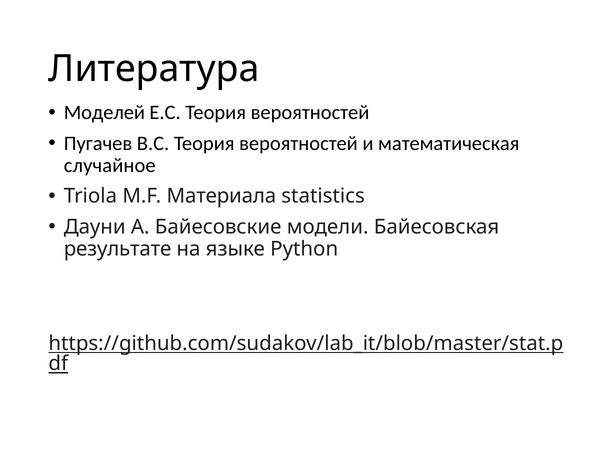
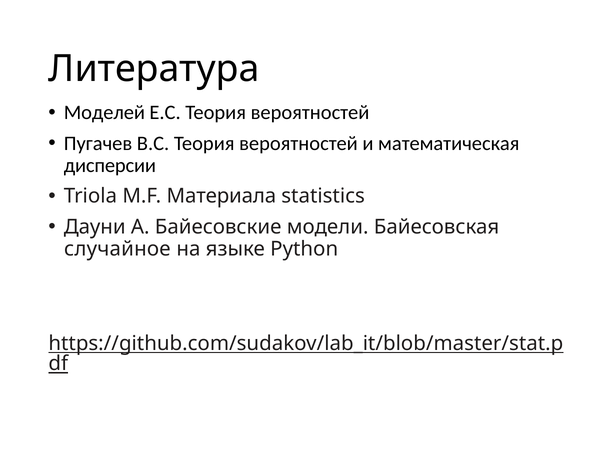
случайное: случайное -> дисперсии
результате: результате -> случайное
